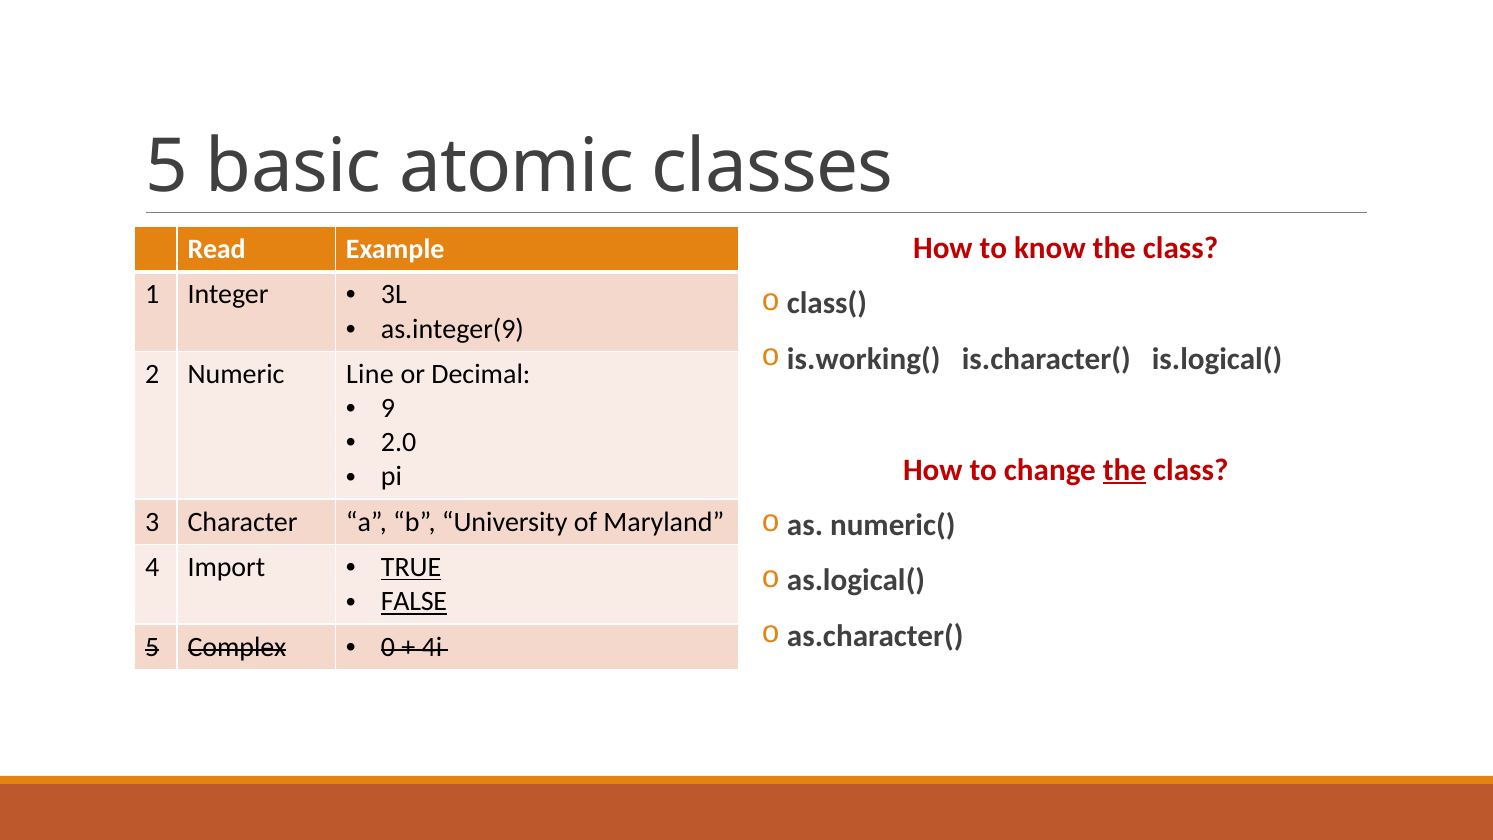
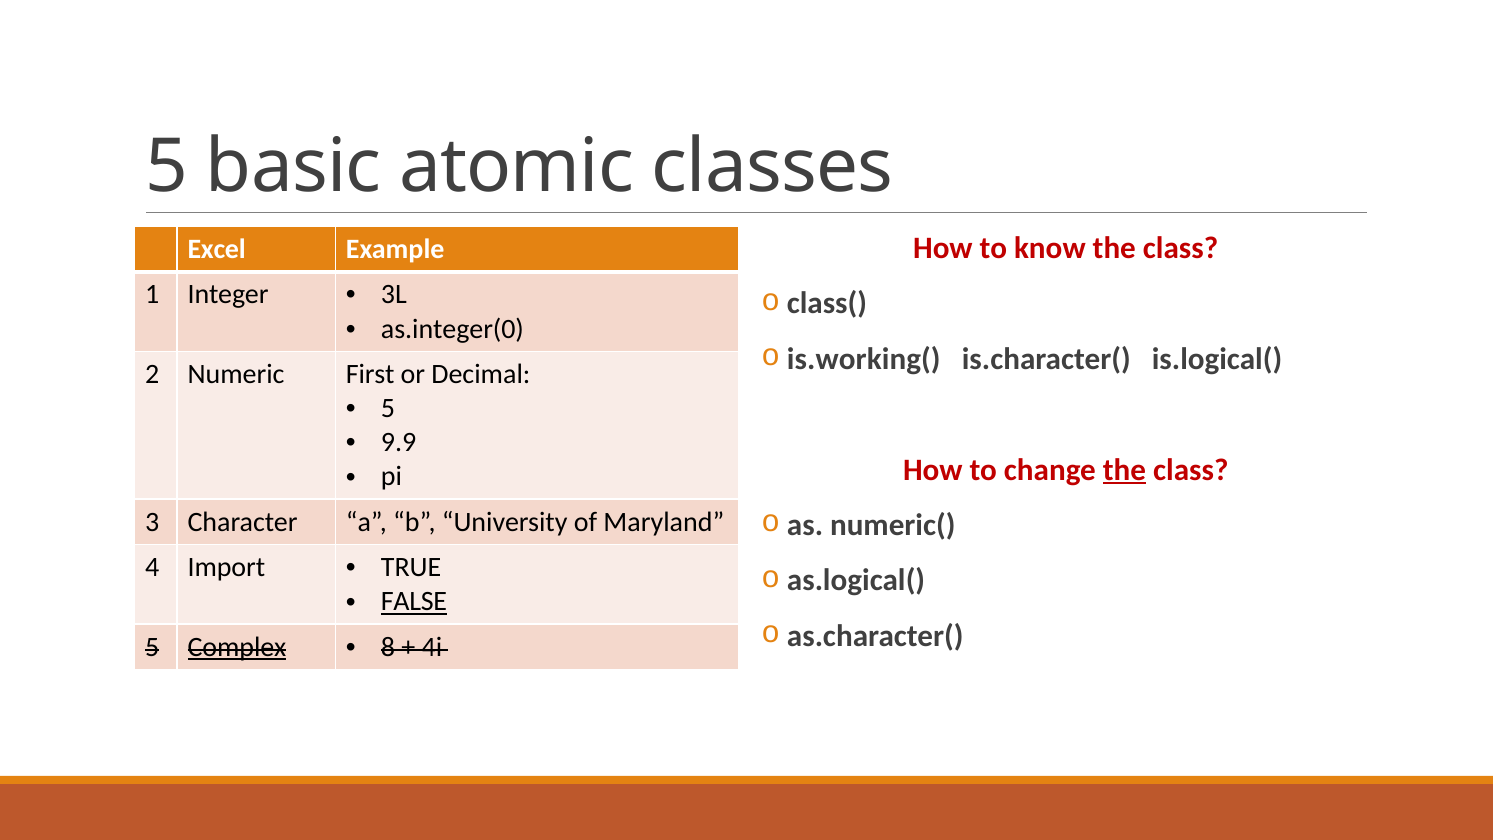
Read: Read -> Excel
as.integer(9: as.integer(9 -> as.integer(0
Line: Line -> First
9 at (388, 408): 9 -> 5
2.0: 2.0 -> 9.9
TRUE underline: present -> none
Complex underline: none -> present
0: 0 -> 8
